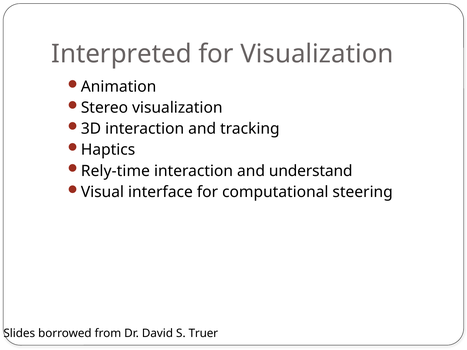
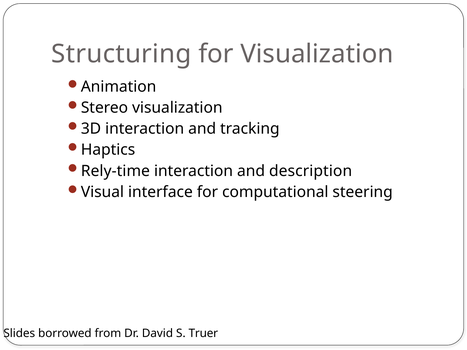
Interpreted: Interpreted -> Structuring
understand: understand -> description
